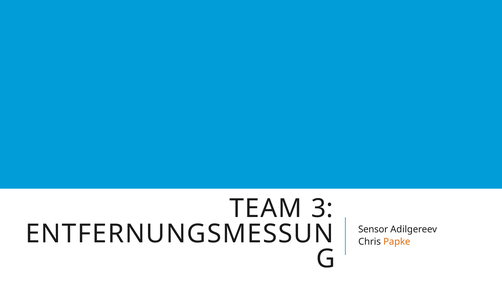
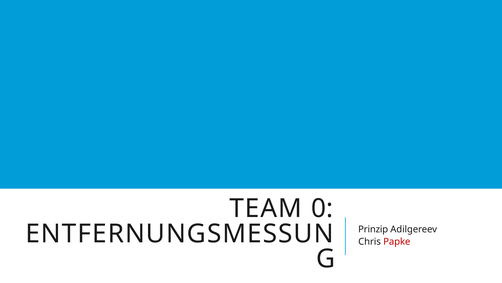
3: 3 -> 0
Sensor: Sensor -> Prinzip
Papke colour: orange -> red
